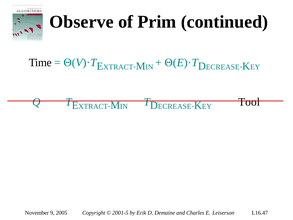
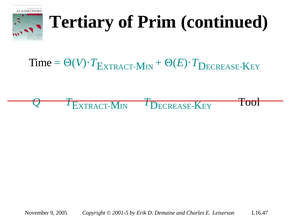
Observe: Observe -> Tertiary
